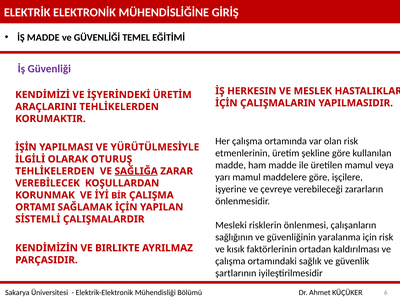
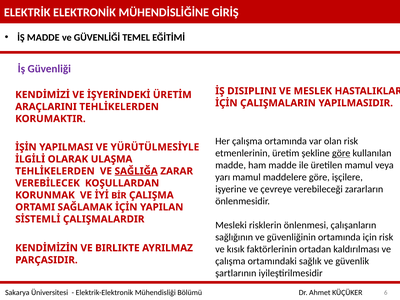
HERKESIN: HERKESIN -> DISIPLINI
göre at (341, 153) underline: none -> present
OTURUŞ: OTURUŞ -> ULAŞMA
güvenliğinin yaralanma: yaralanma -> ortamında
